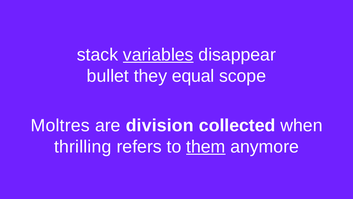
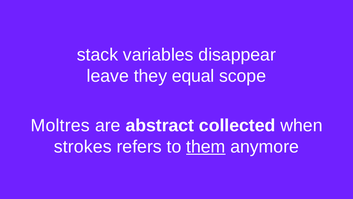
variables underline: present -> none
bullet: bullet -> leave
division: division -> abstract
thrilling: thrilling -> strokes
